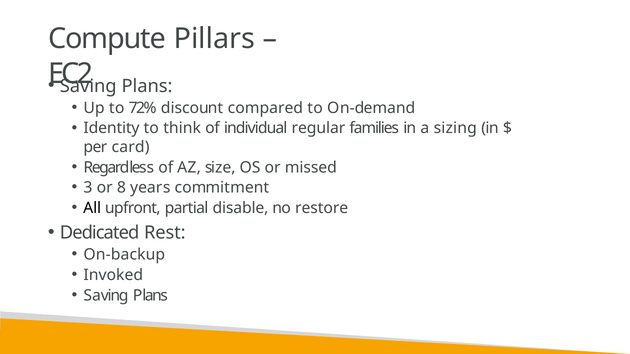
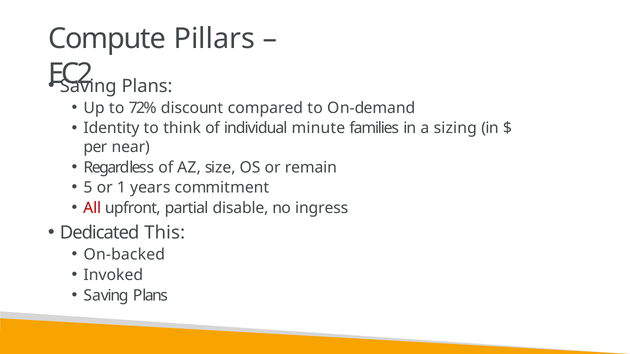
regular: regular -> minute
card: card -> near
missed: missed -> remain
3: 3 -> 5
8: 8 -> 1
All colour: black -> red
restore: restore -> ingress
Rest: Rest -> This
On-backup: On-backup -> On-backed
